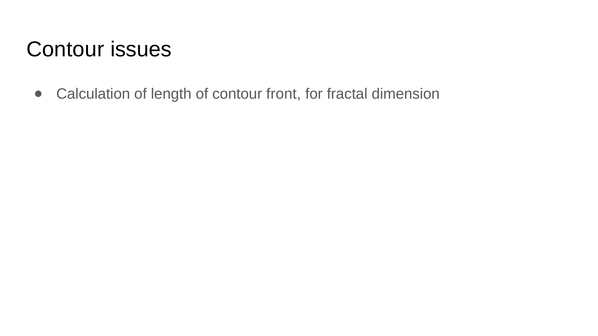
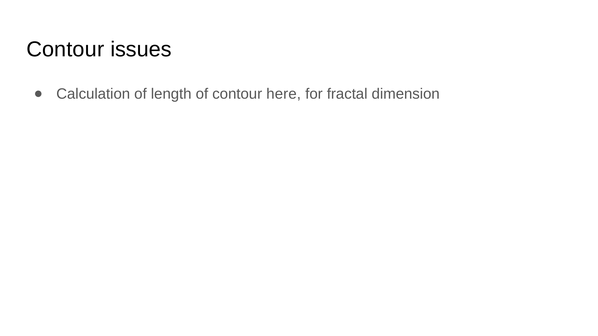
front: front -> here
